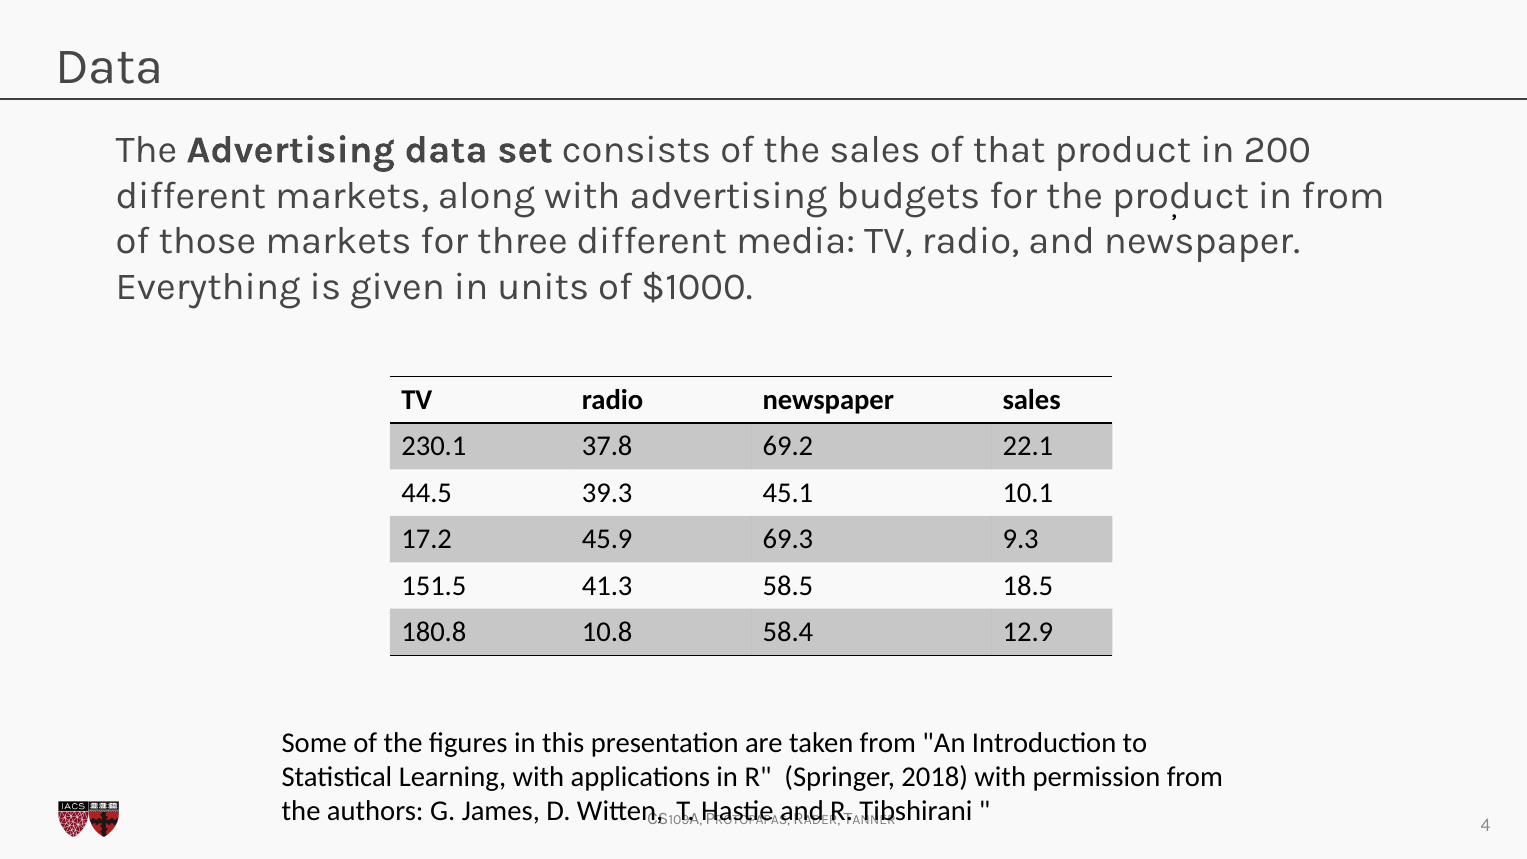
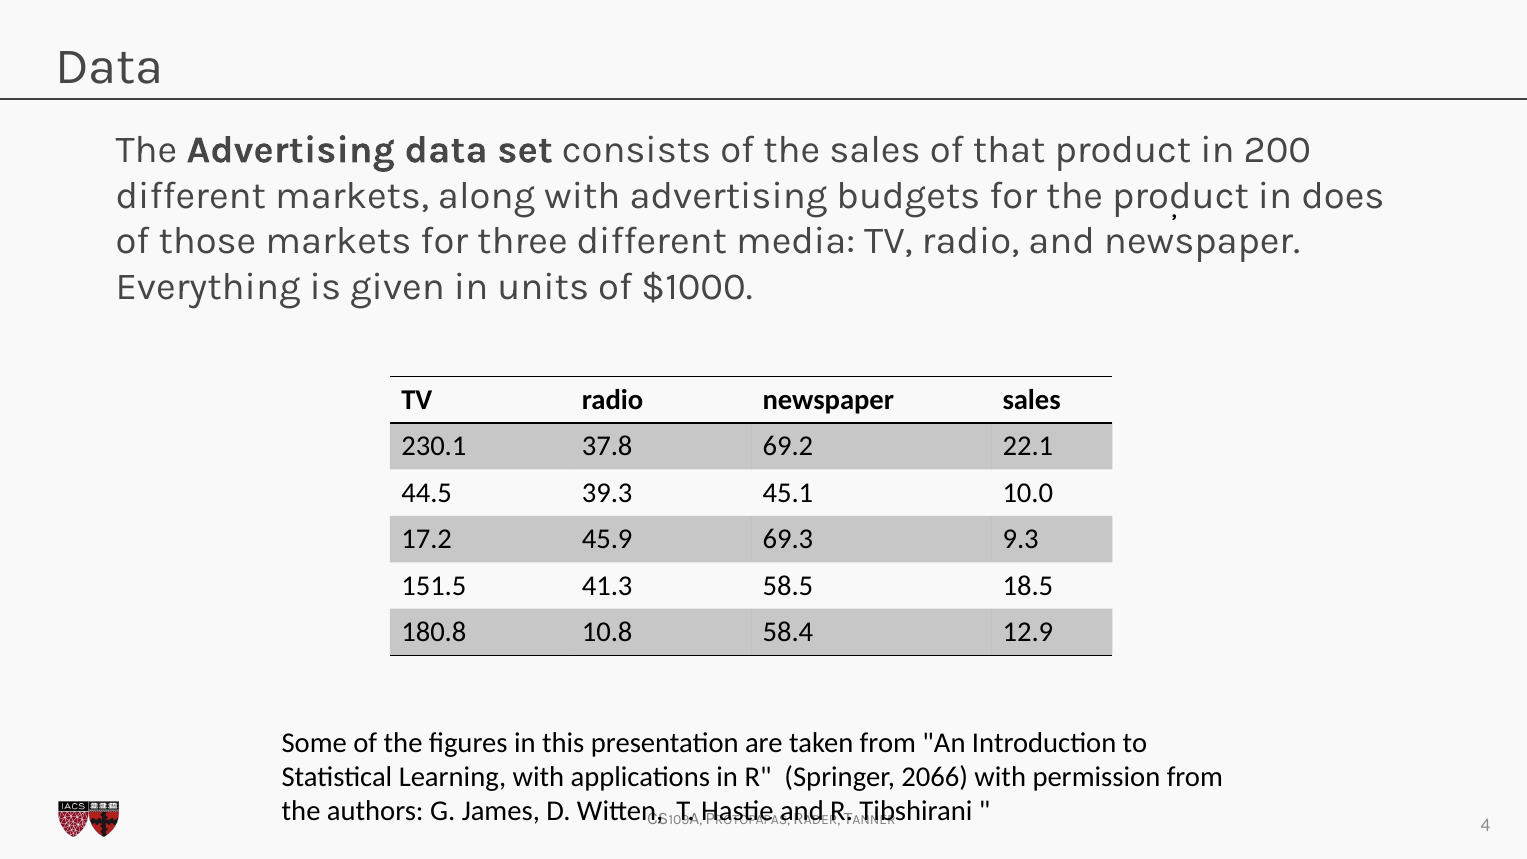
in from: from -> does
10.1: 10.1 -> 10.0
2018: 2018 -> 2066
